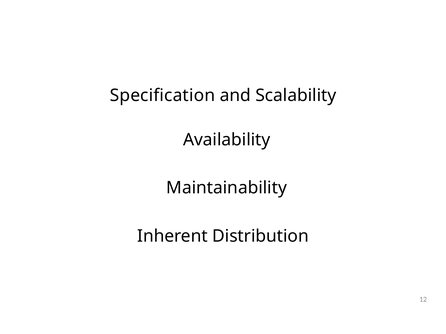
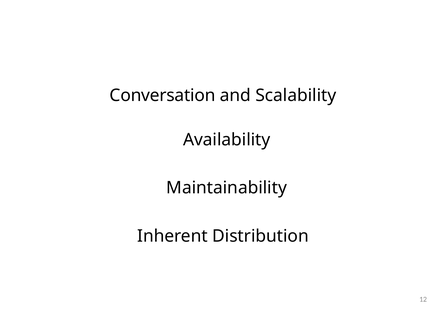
Specification: Specification -> Conversation
